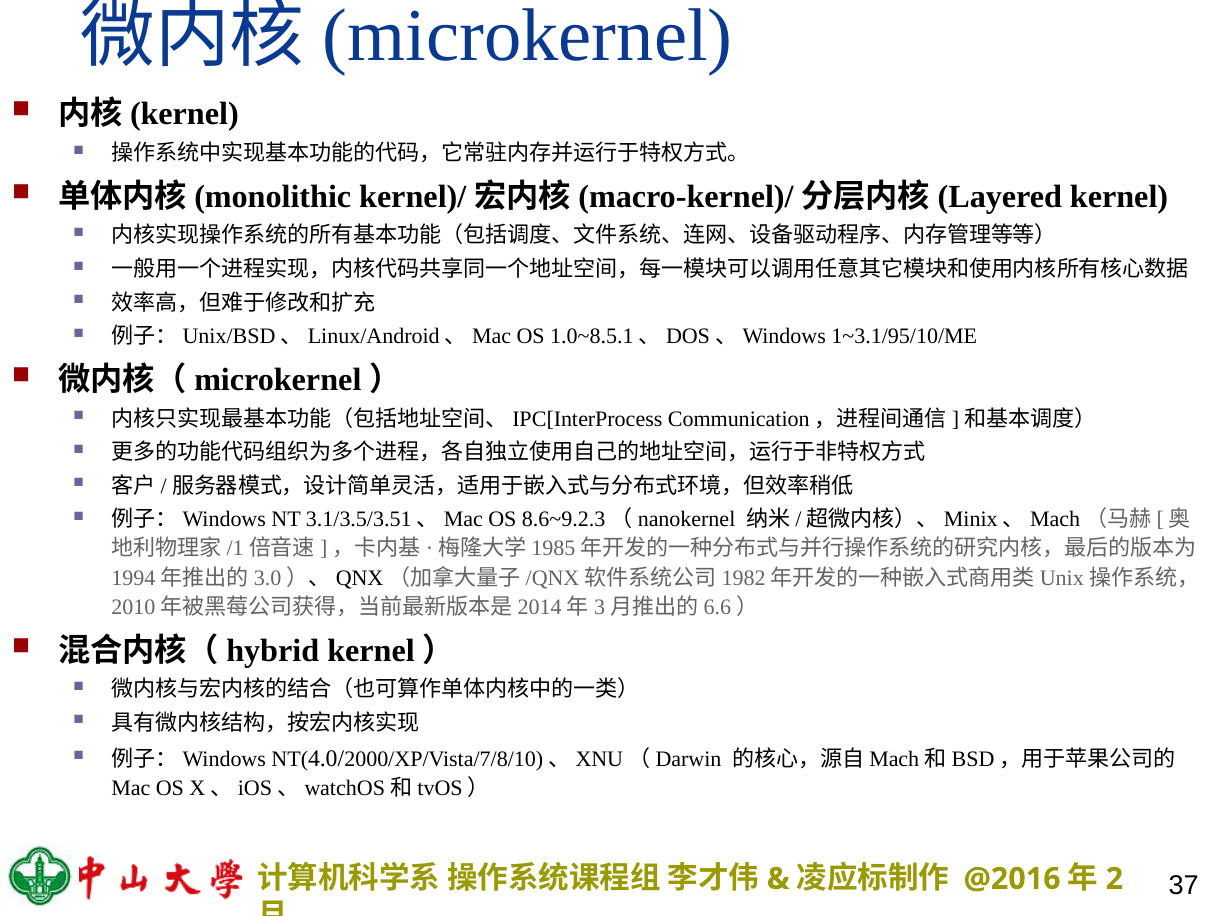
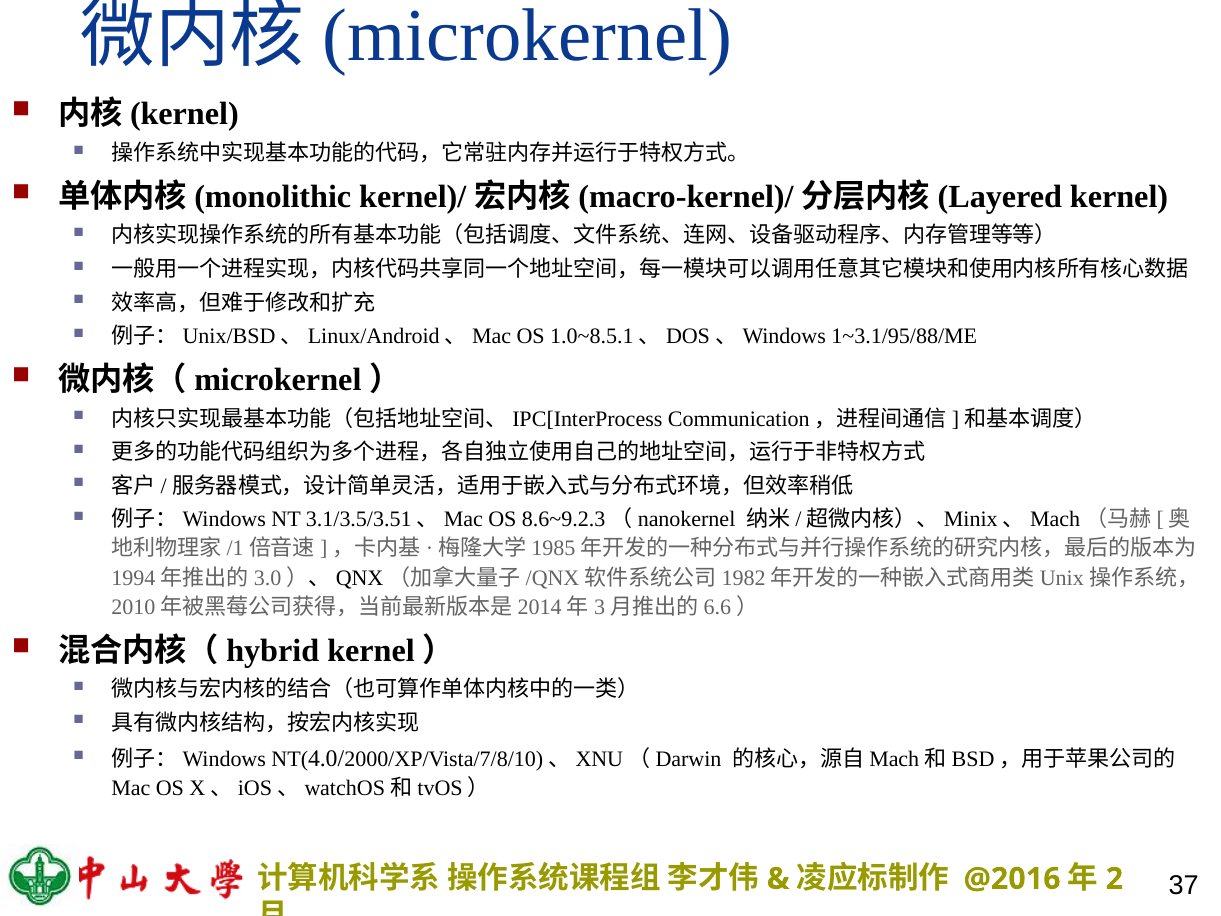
1~3.1/95/10/ME: 1~3.1/95/10/ME -> 1~3.1/95/88/ME
